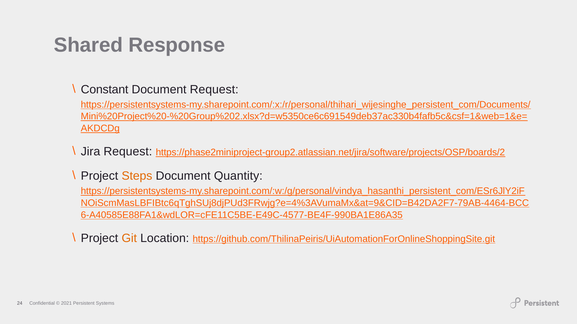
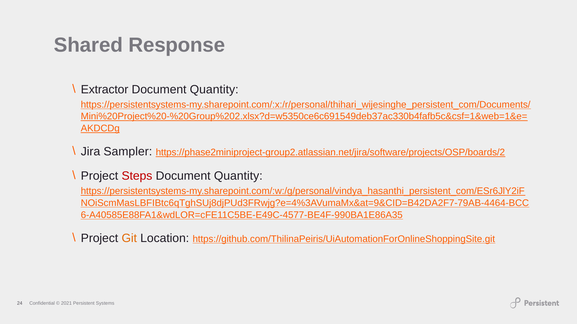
Constant: Constant -> Extractor
Request at (214, 90): Request -> Quantity
Jira Request: Request -> Sampler
Steps colour: orange -> red
